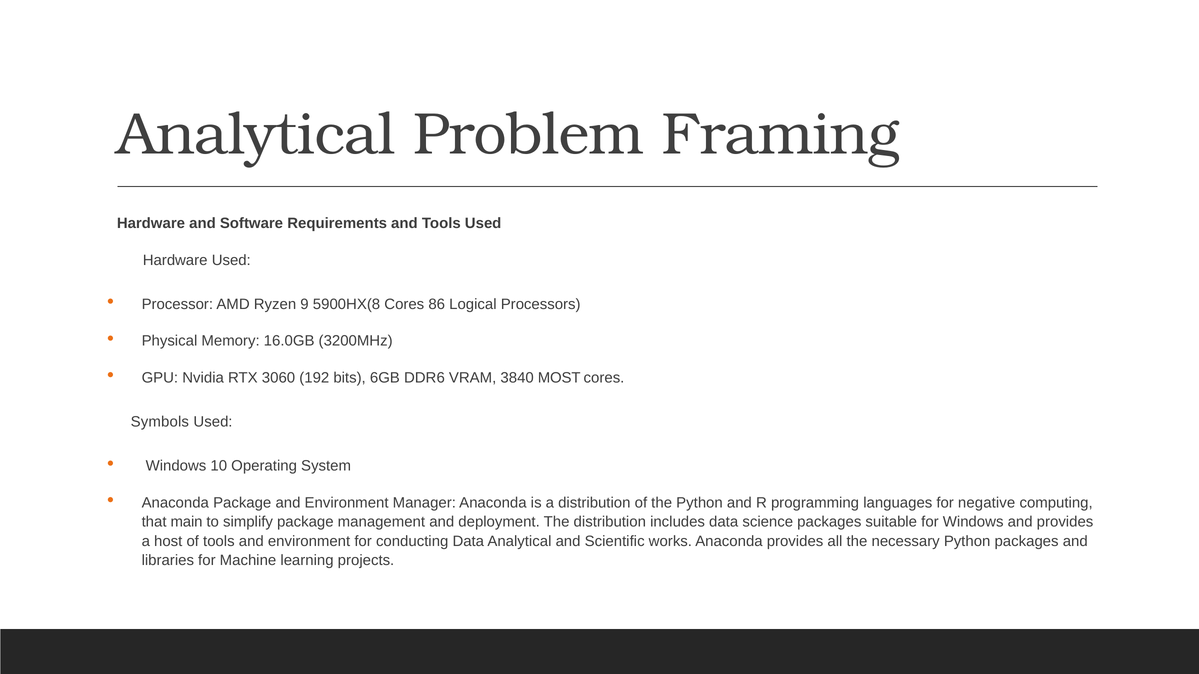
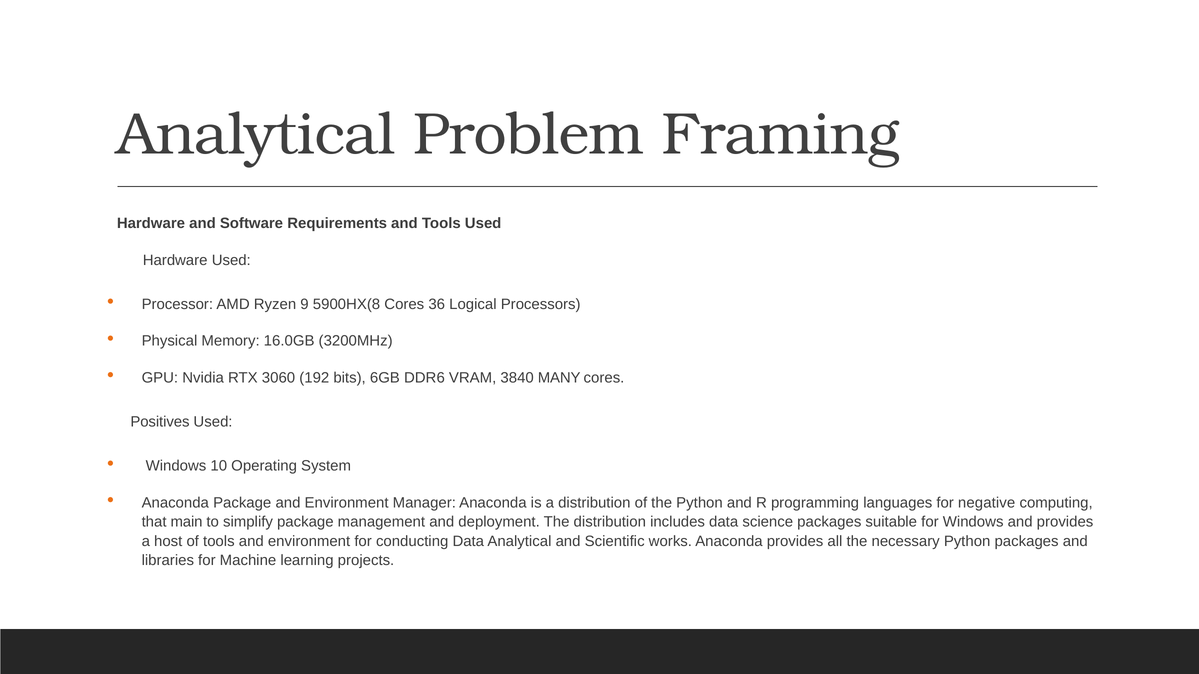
86: 86 -> 36
MOST: MOST -> MANY
Symbols: Symbols -> Positives
